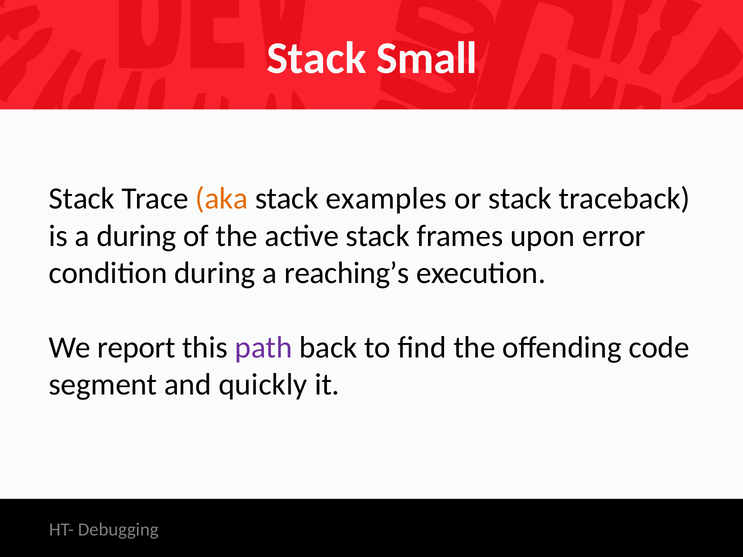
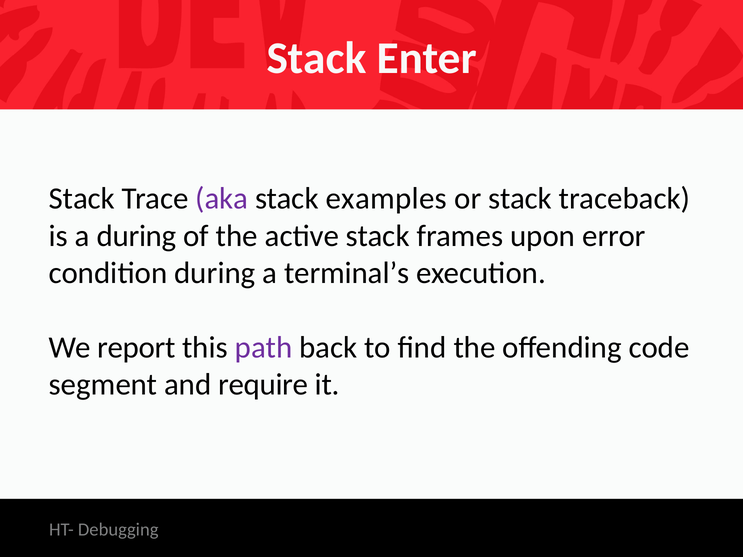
Small: Small -> Enter
aka colour: orange -> purple
reaching’s: reaching’s -> terminal’s
quickly: quickly -> require
